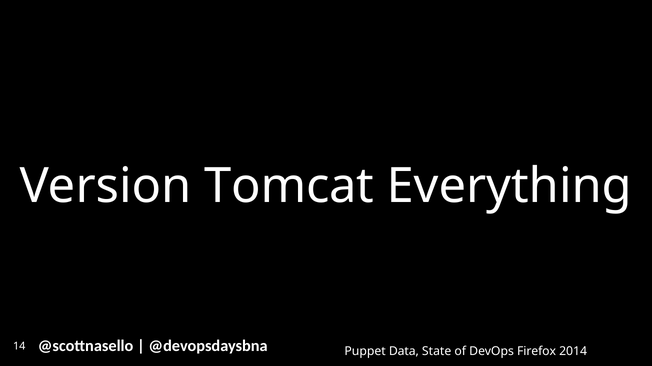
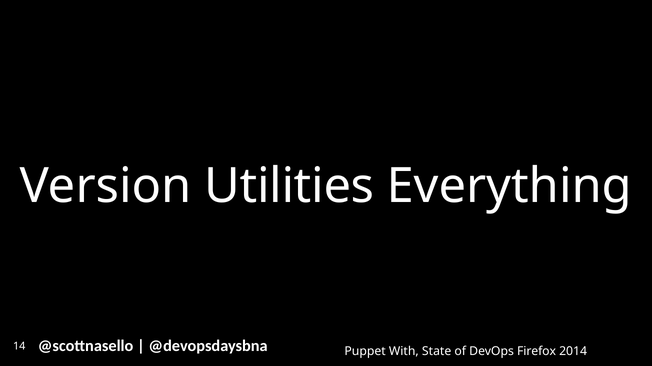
Tomcat: Tomcat -> Utilities
Data: Data -> With
